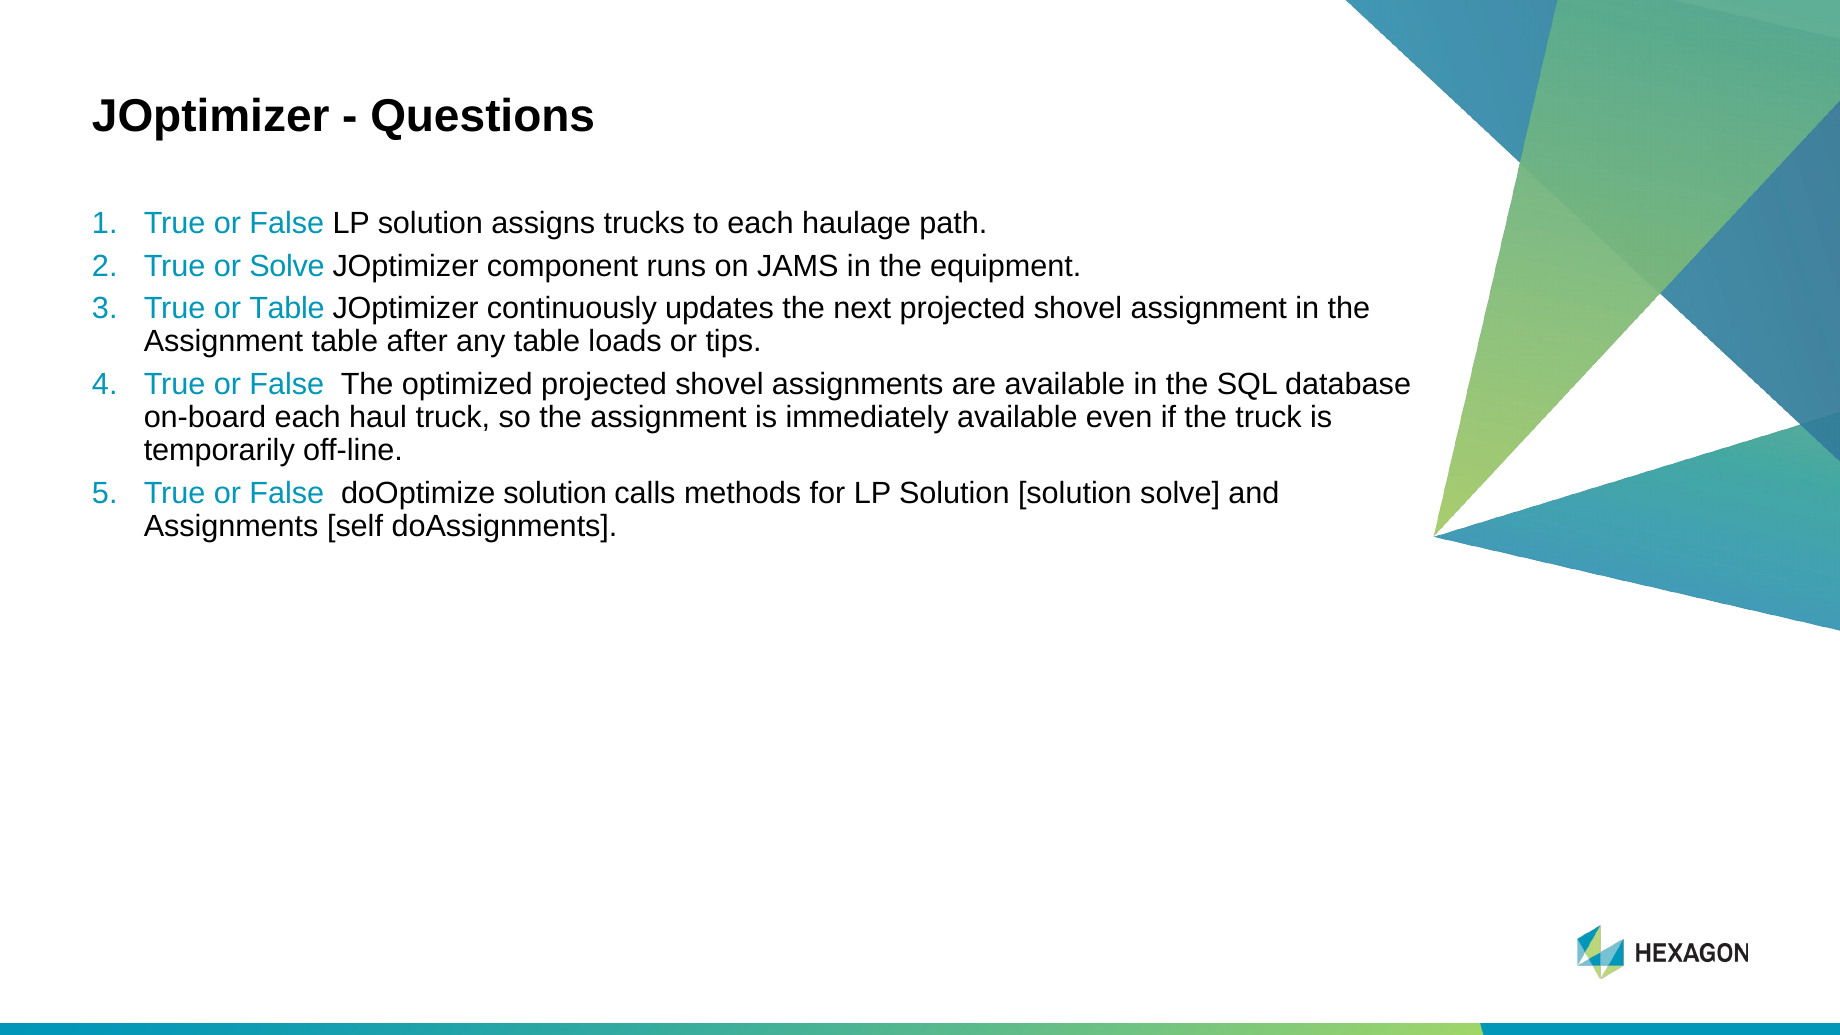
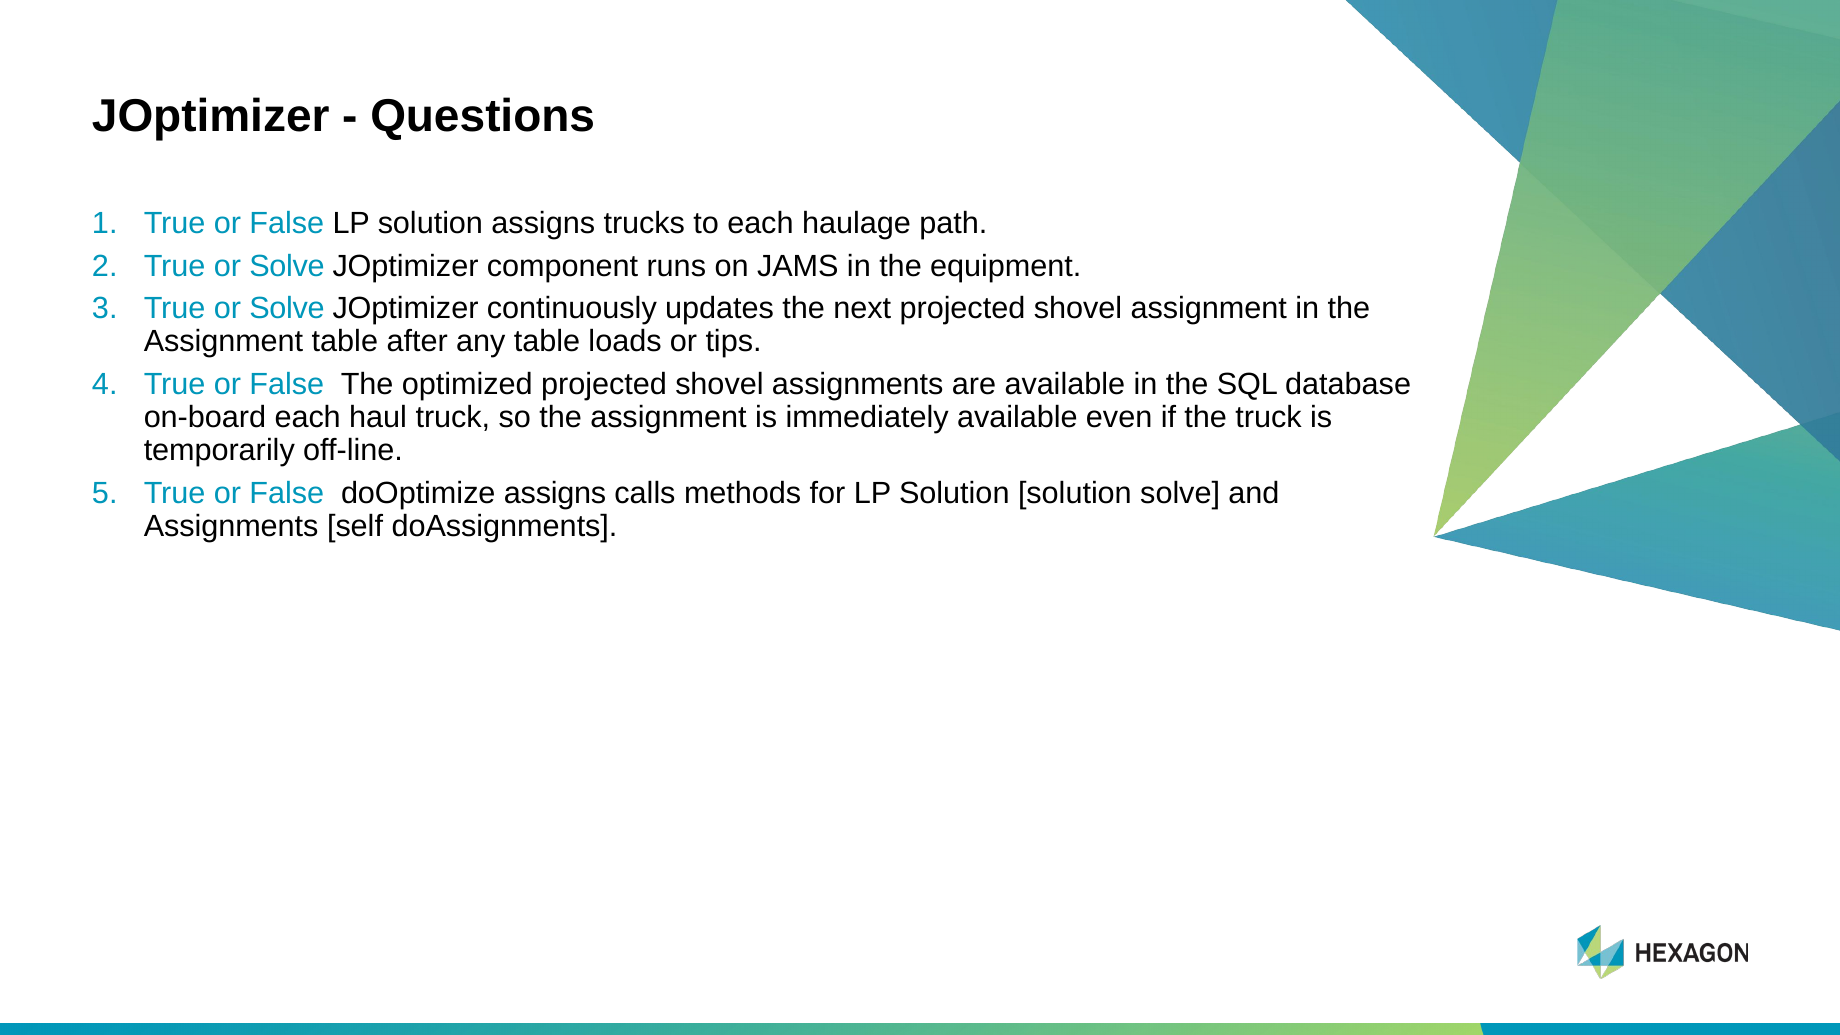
Table at (287, 309): Table -> Solve
doOptimize solution: solution -> assigns
